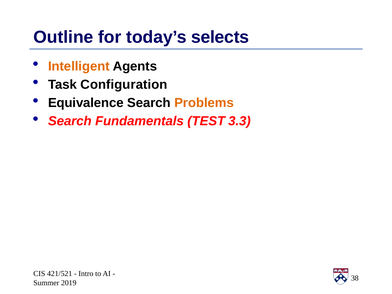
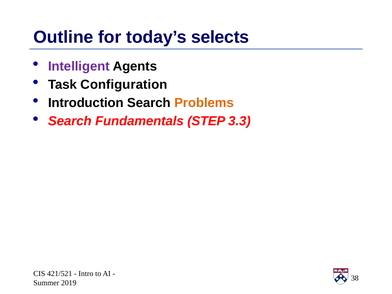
Intelligent colour: orange -> purple
Equivalence: Equivalence -> Introduction
TEST: TEST -> STEP
